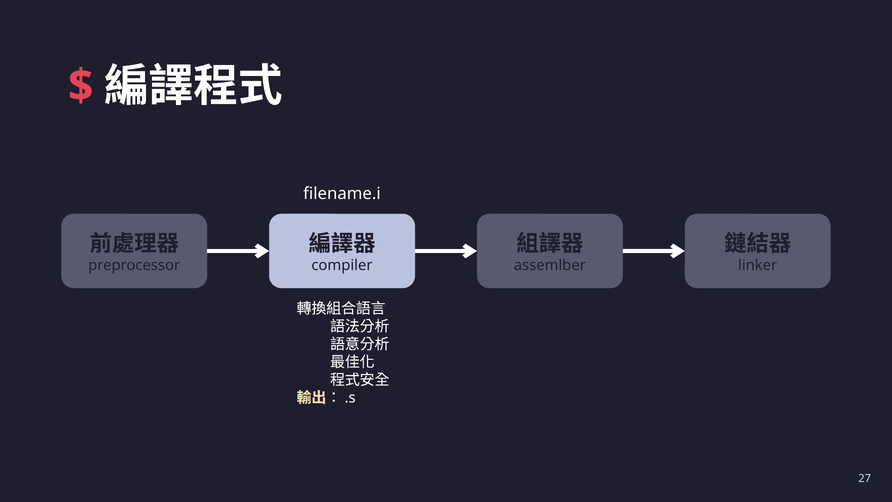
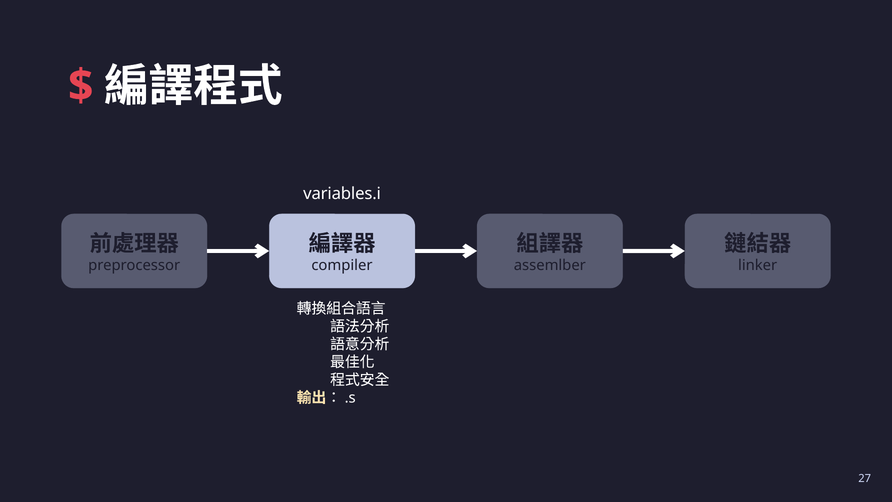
filename.i: filename.i -> variables.i
